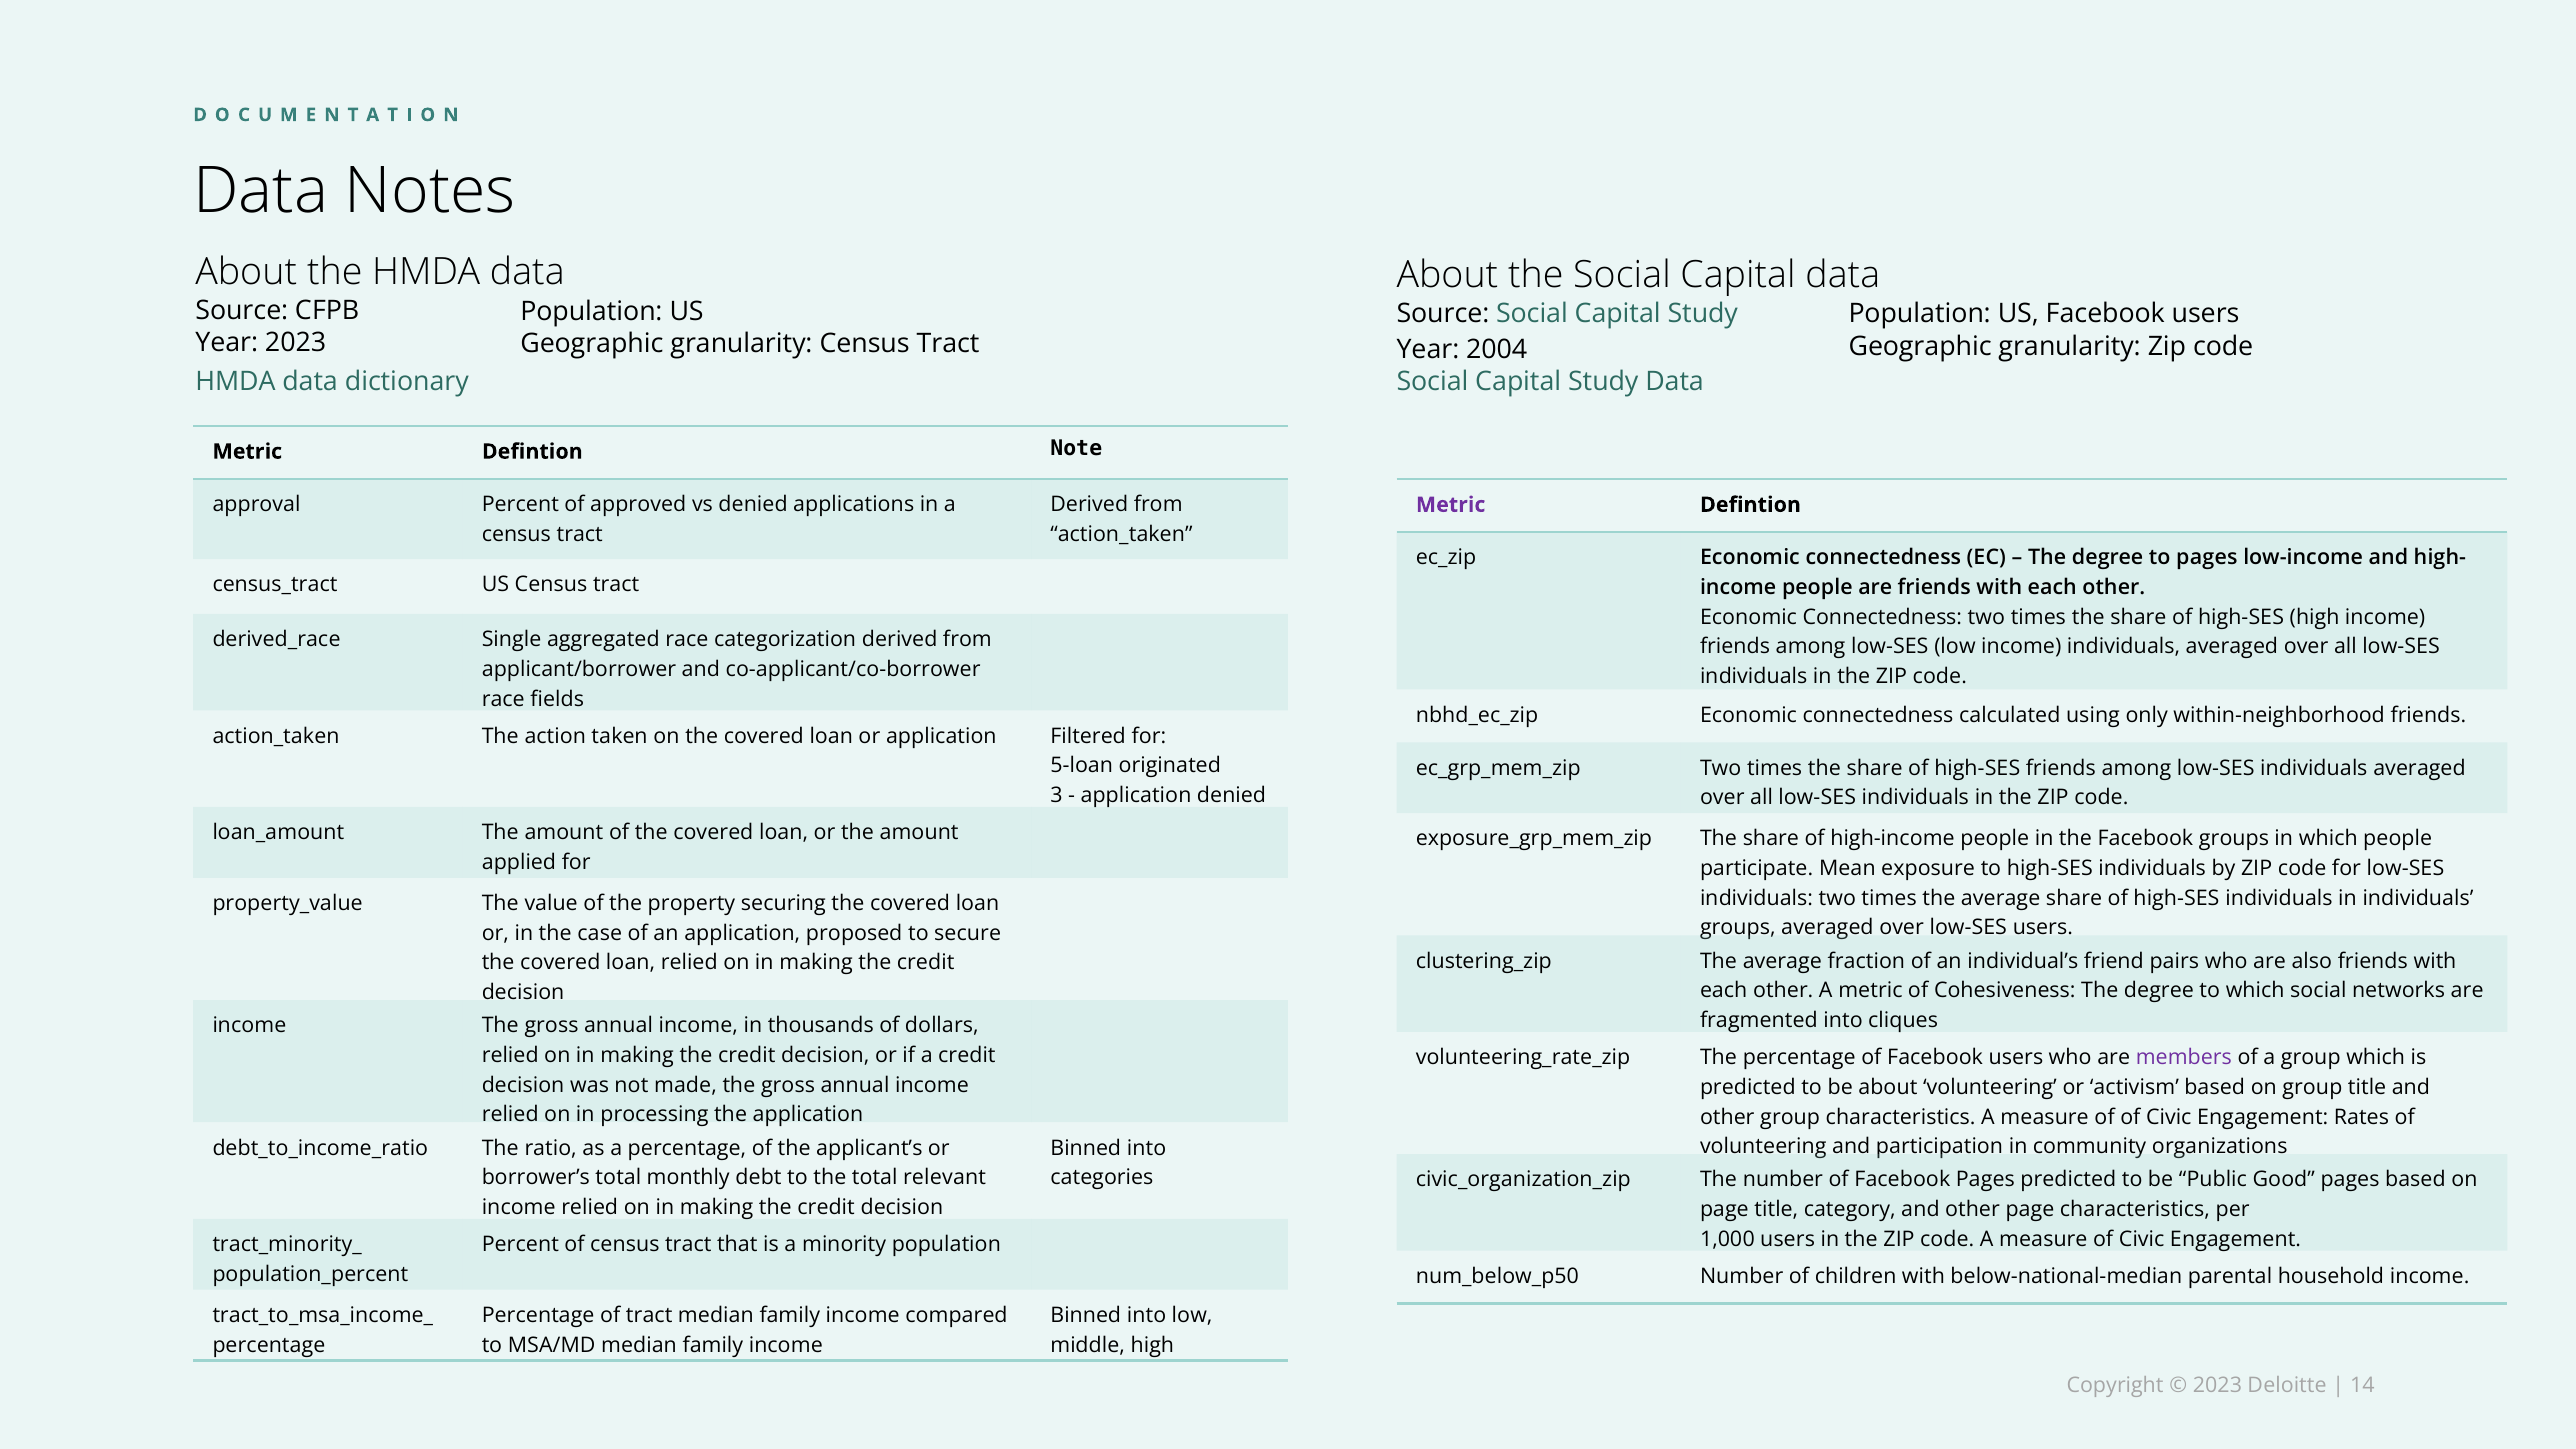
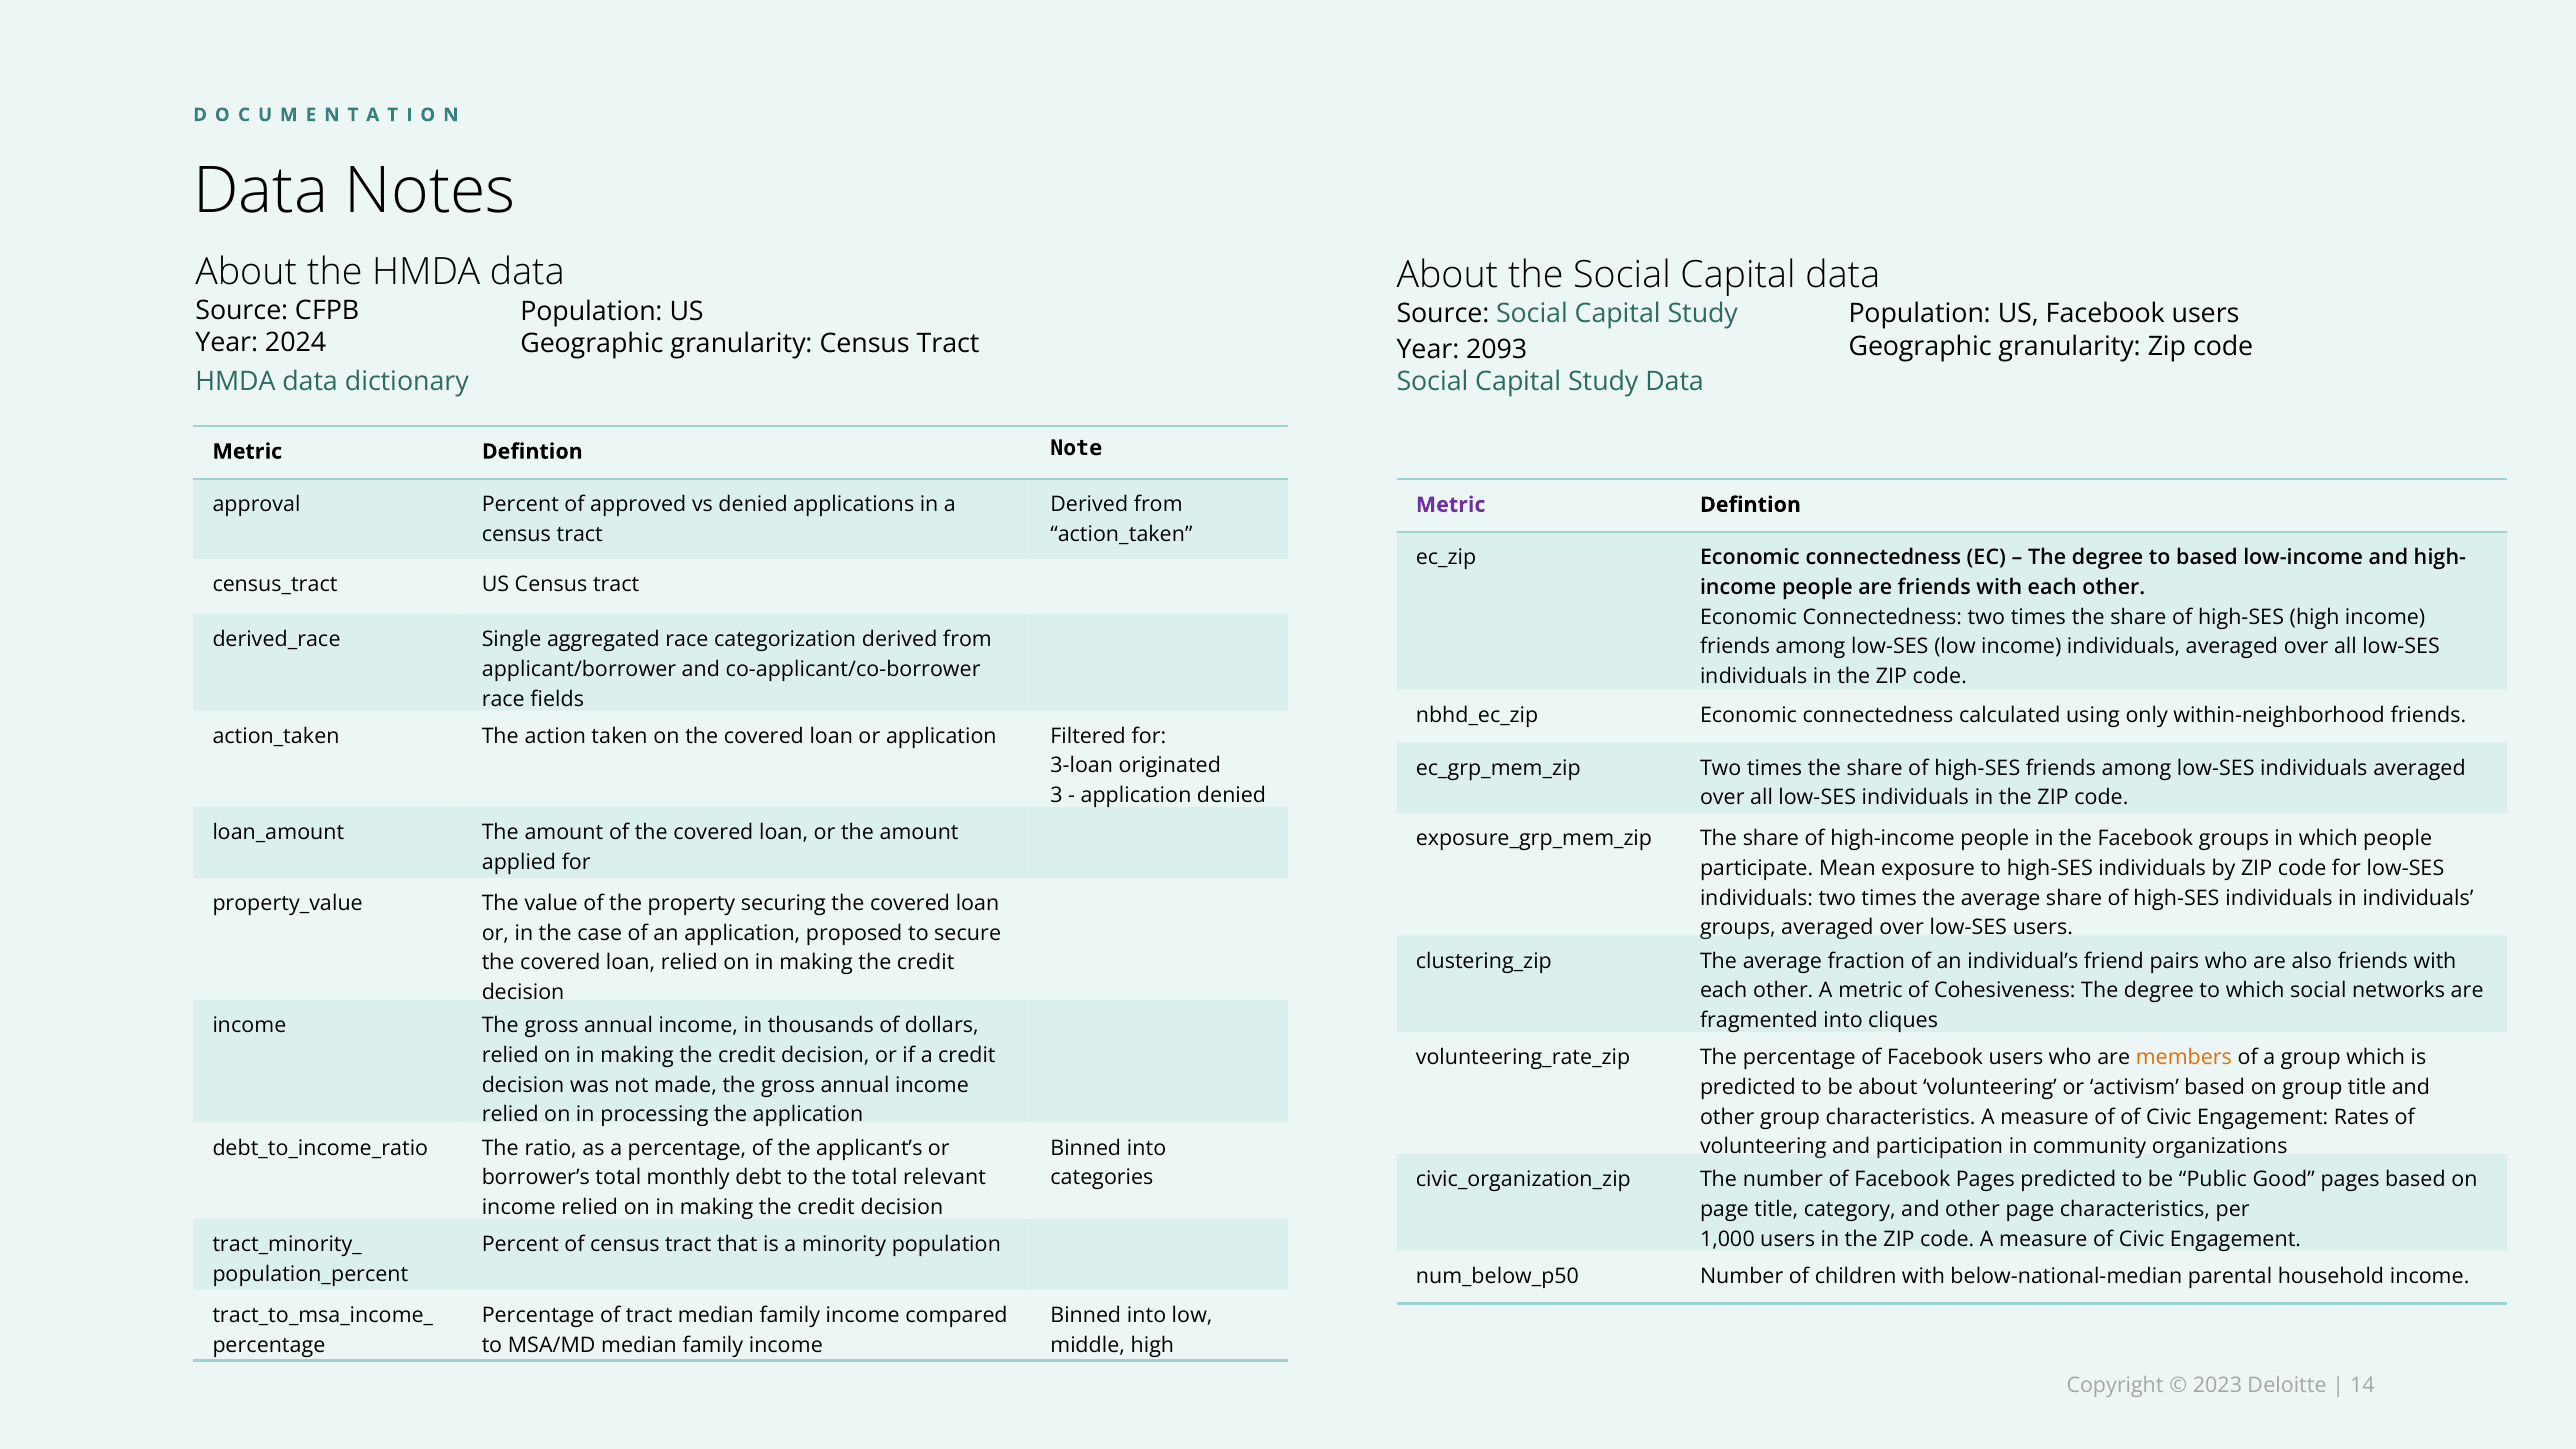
Year 2023: 2023 -> 2024
2004: 2004 -> 2093
to pages: pages -> based
5-loan: 5-loan -> 3-loan
members colour: purple -> orange
